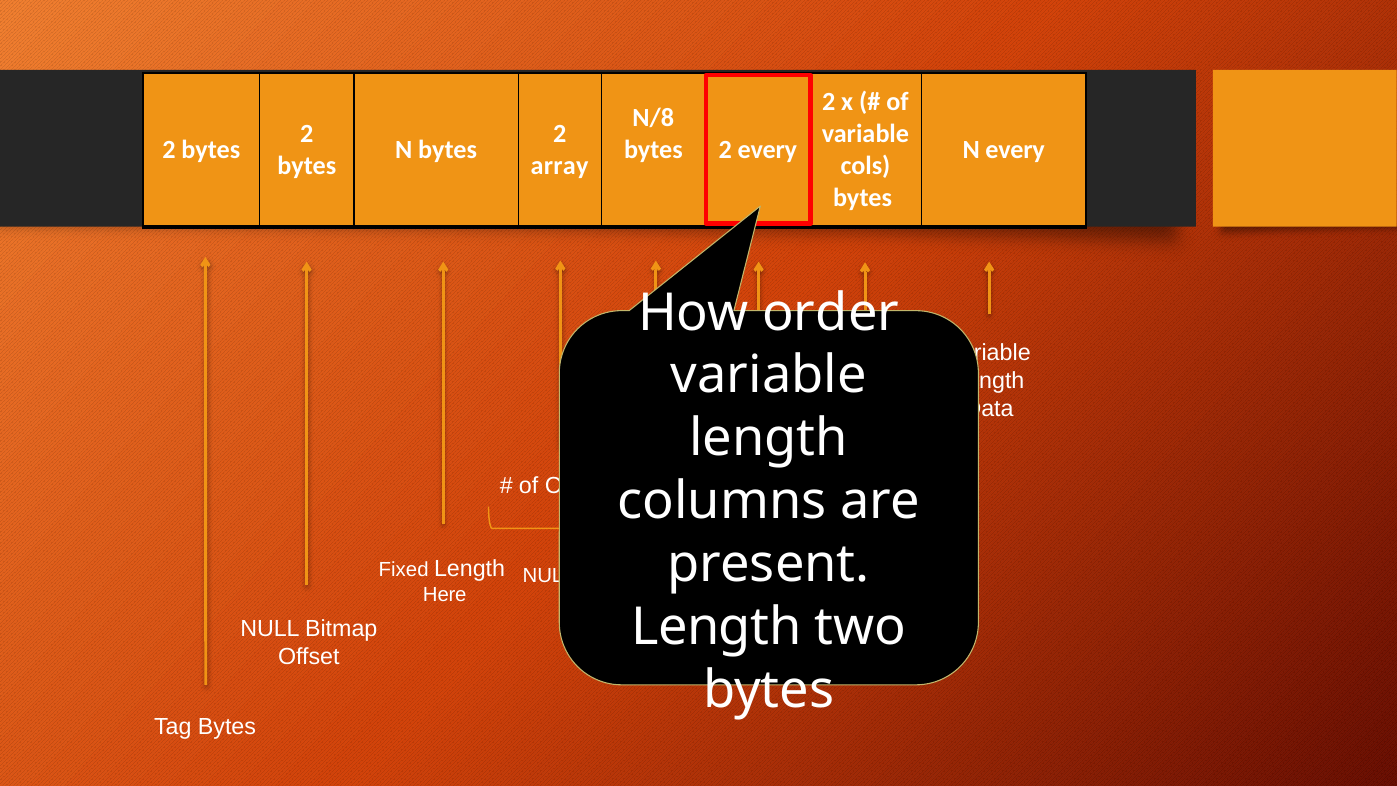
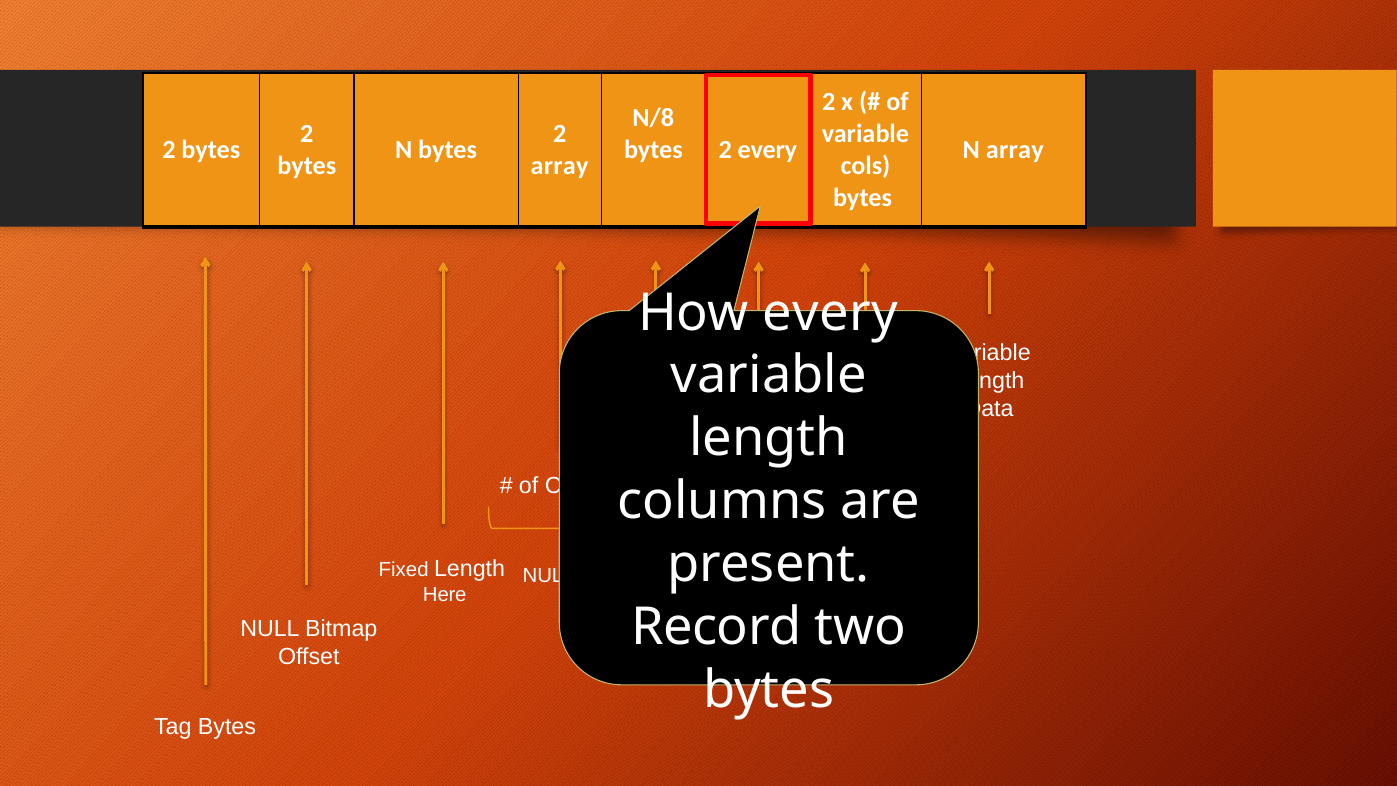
N every: every -> array
How order: order -> every
Length at (716, 627): Length -> Record
